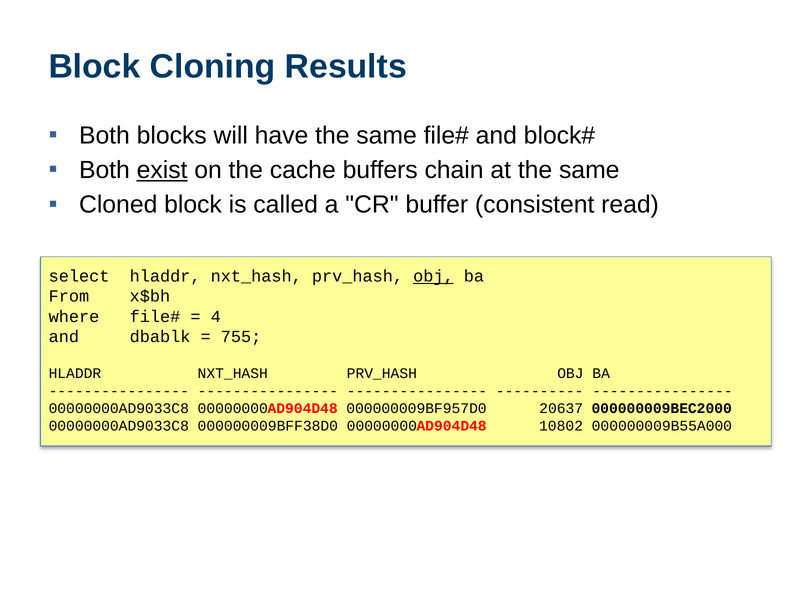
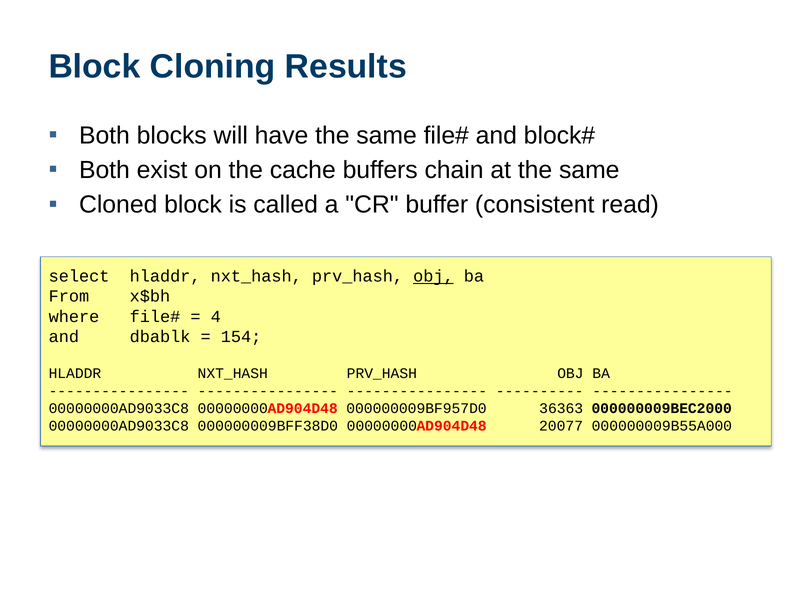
exist underline: present -> none
755: 755 -> 154
20637: 20637 -> 36363
10802: 10802 -> 20077
